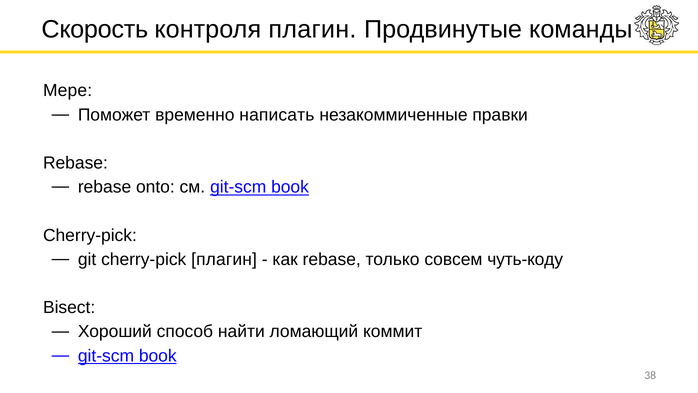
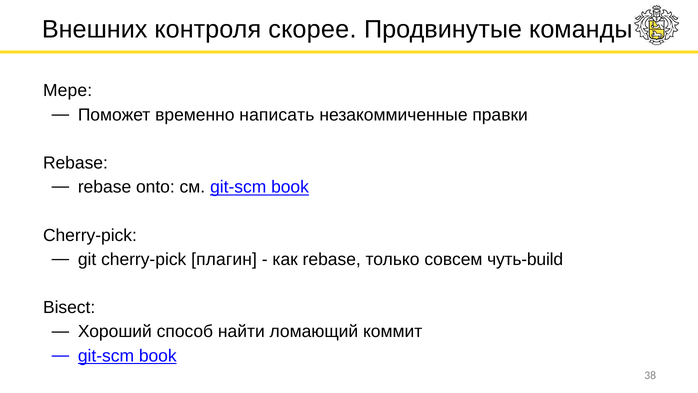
Скорость: Скорость -> Внешних
контроля плагин: плагин -> скорее
чуть-коду: чуть-коду -> чуть-build
